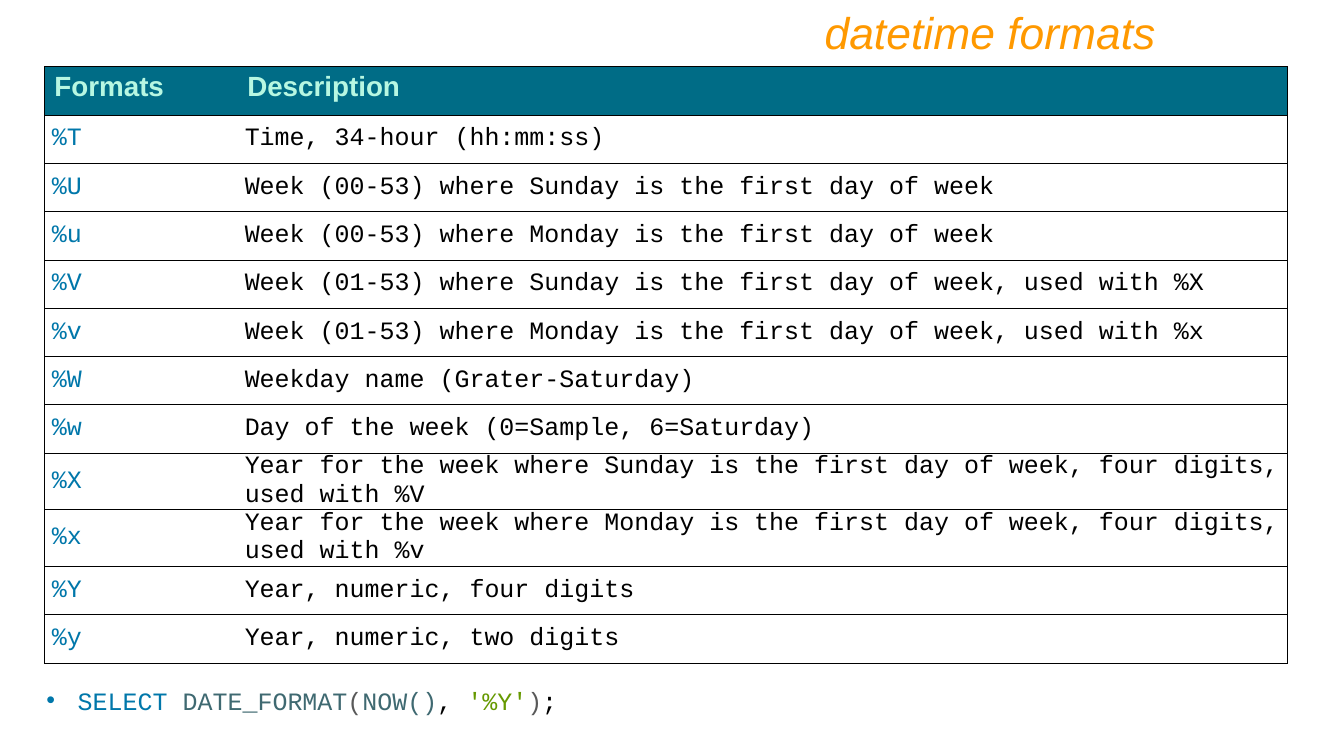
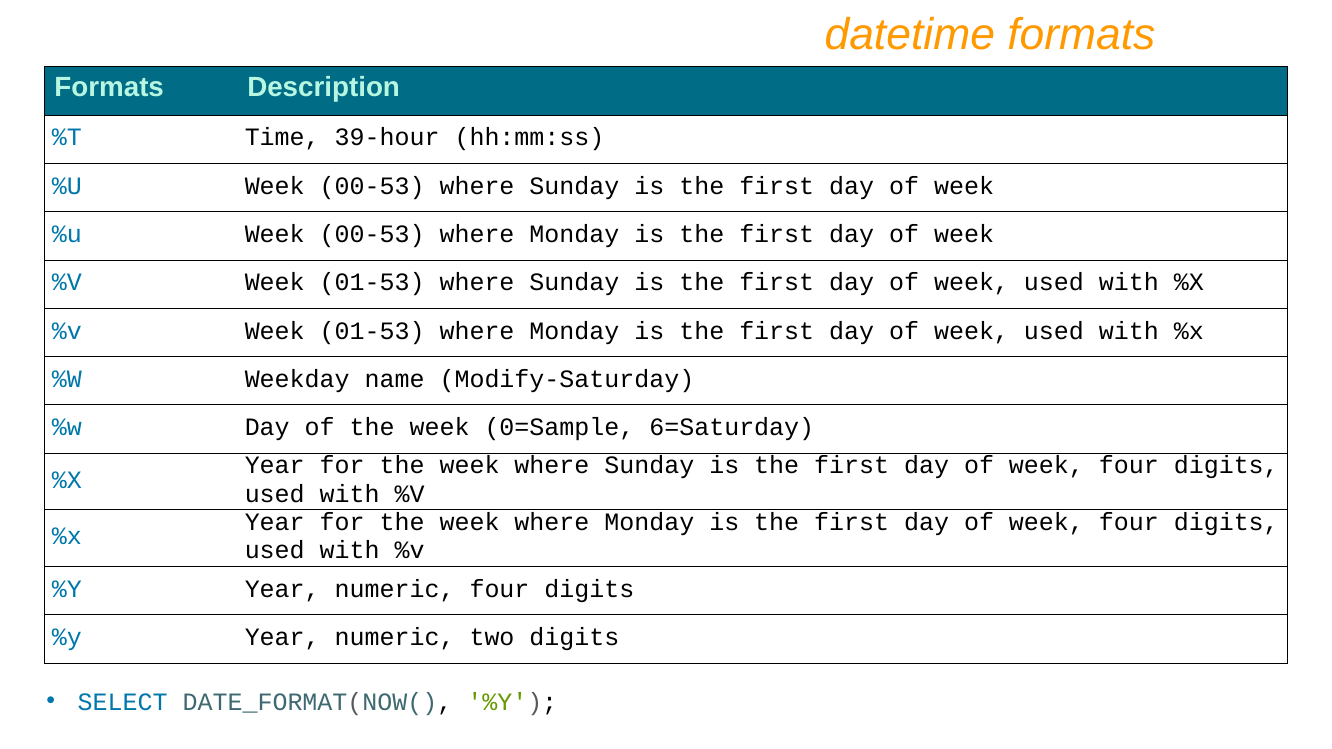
34-hour: 34-hour -> 39-hour
Grater-Saturday: Grater-Saturday -> Modify-Saturday
